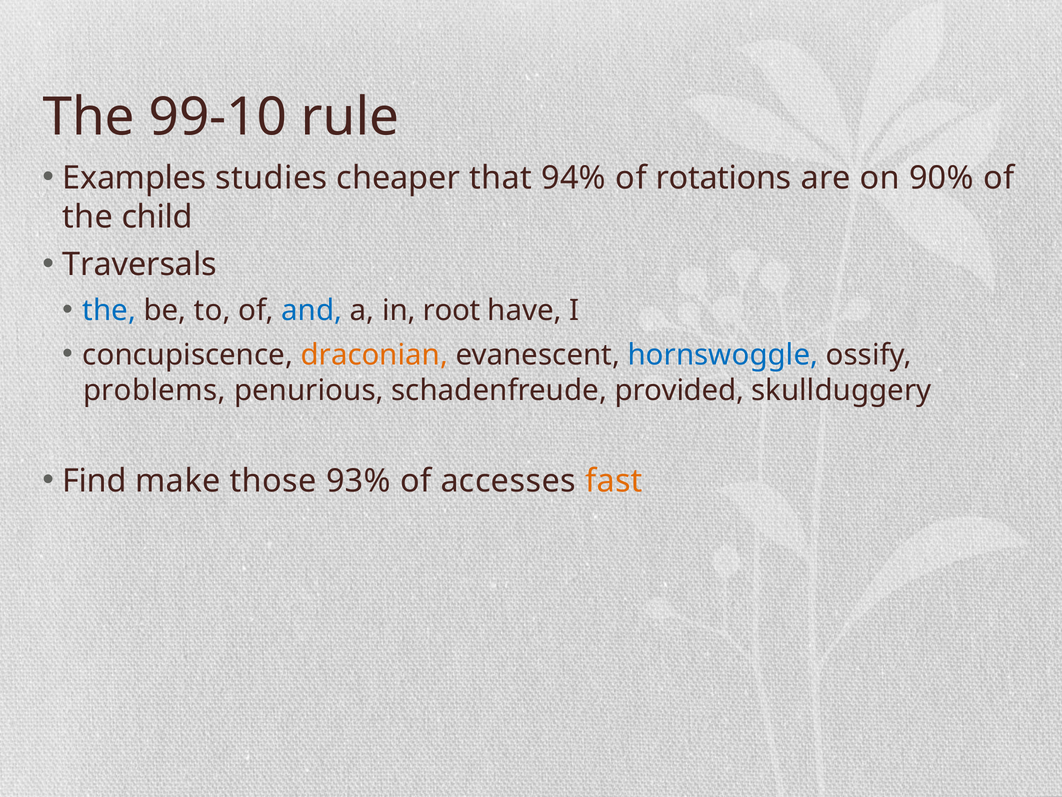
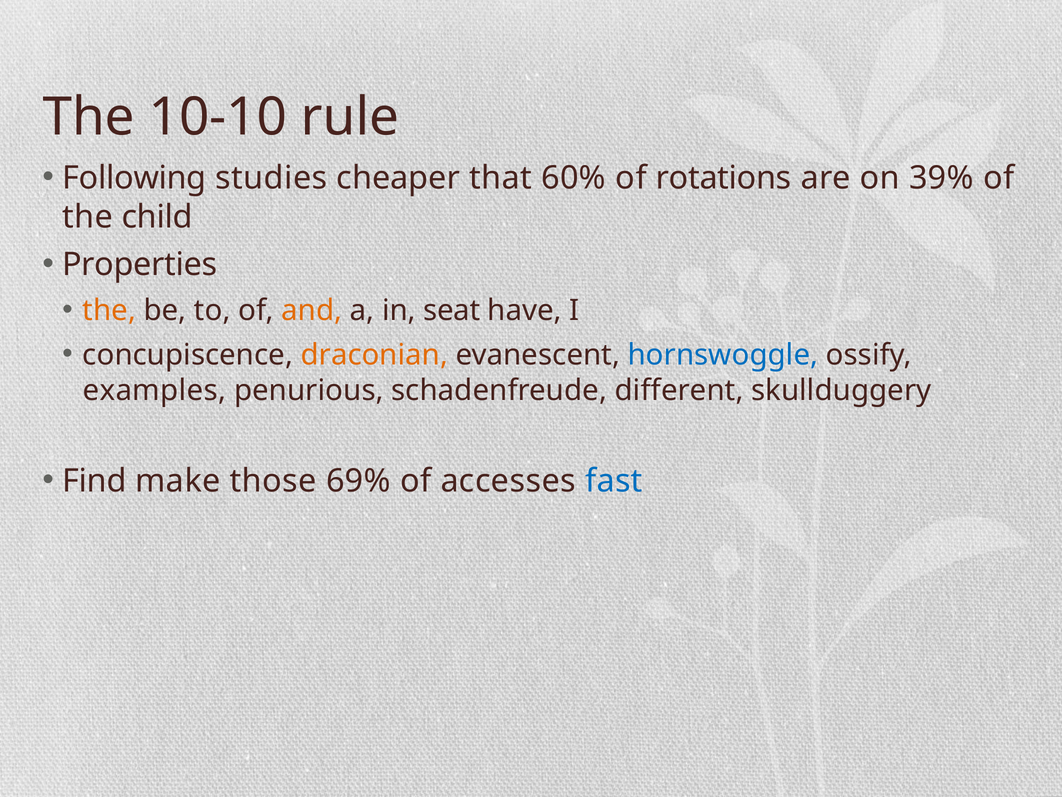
99-10: 99-10 -> 10-10
Examples: Examples -> Following
94%: 94% -> 60%
90%: 90% -> 39%
Traversals: Traversals -> Properties
the at (109, 310) colour: blue -> orange
and colour: blue -> orange
root: root -> seat
problems: problems -> examples
provided: provided -> different
93%: 93% -> 69%
fast colour: orange -> blue
